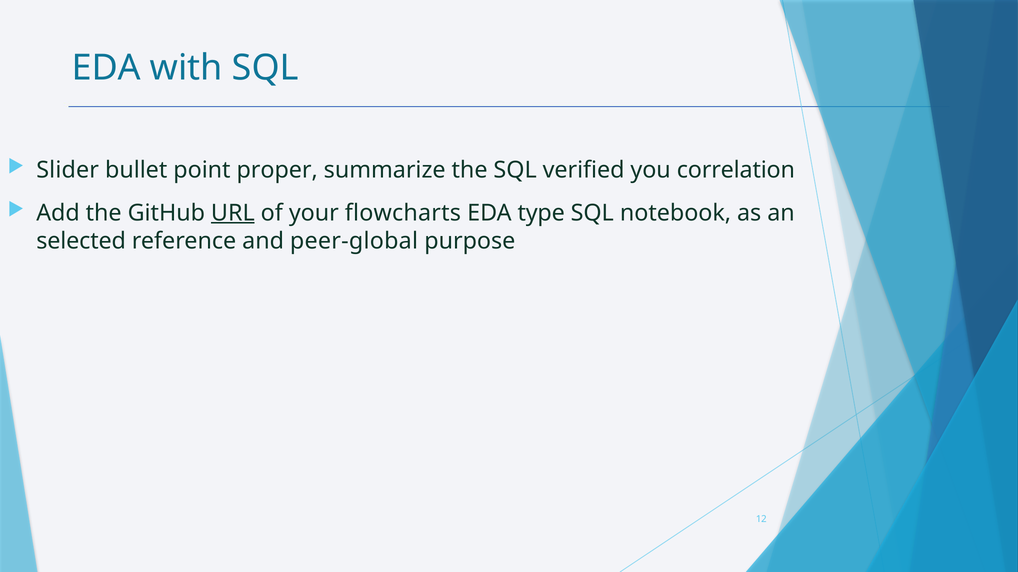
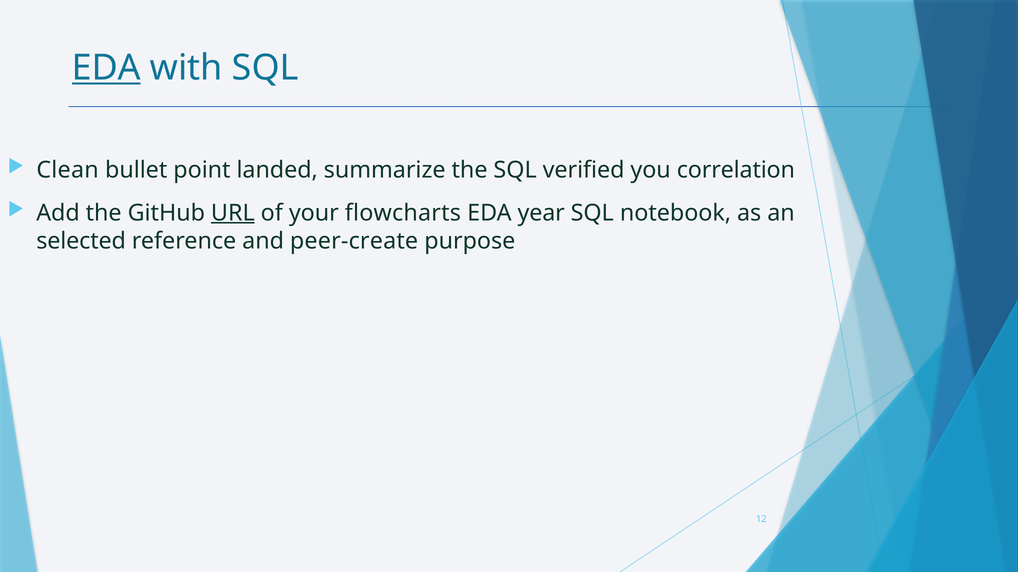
EDA at (106, 68) underline: none -> present
Slider: Slider -> Clean
proper: proper -> landed
type: type -> year
peer-global: peer-global -> peer-create
